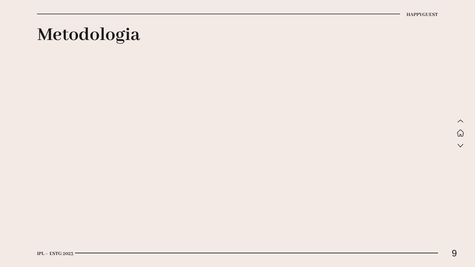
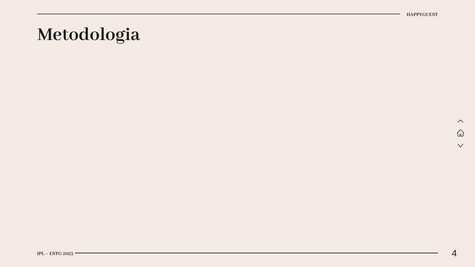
9: 9 -> 4
